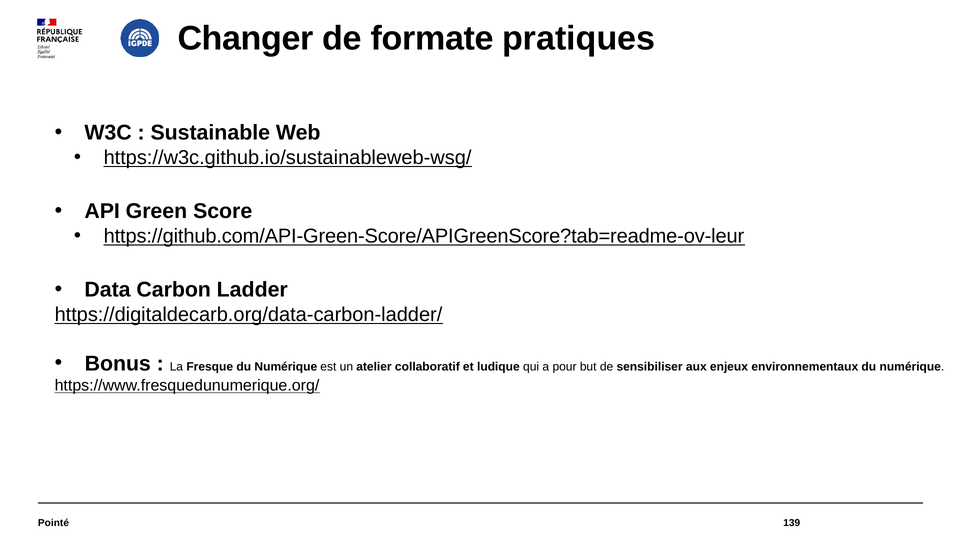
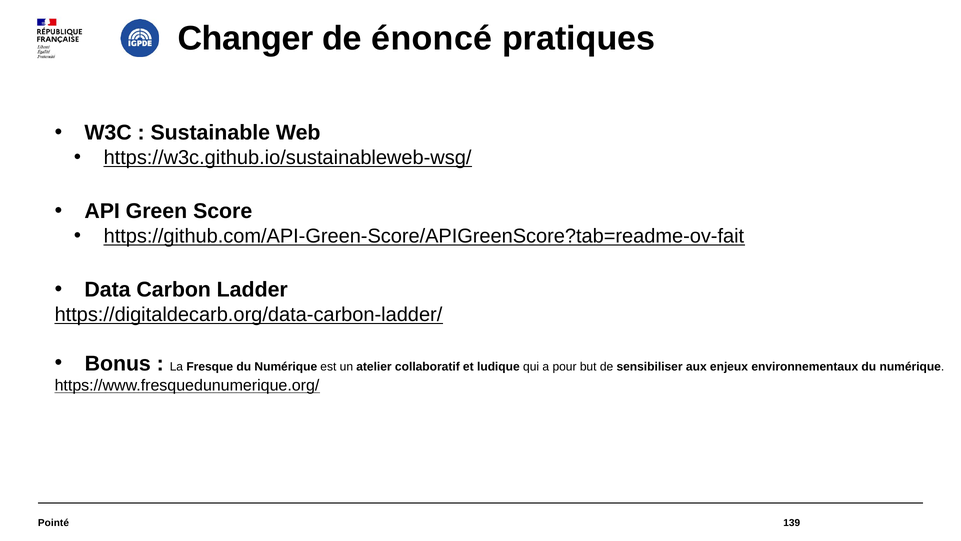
formate: formate -> énoncé
https://github.com/API-Green-Score/APIGreenScore?tab=readme-ov-leur: https://github.com/API-Green-Score/APIGreenScore?tab=readme-ov-leur -> https://github.com/API-Green-Score/APIGreenScore?tab=readme-ov-fait
